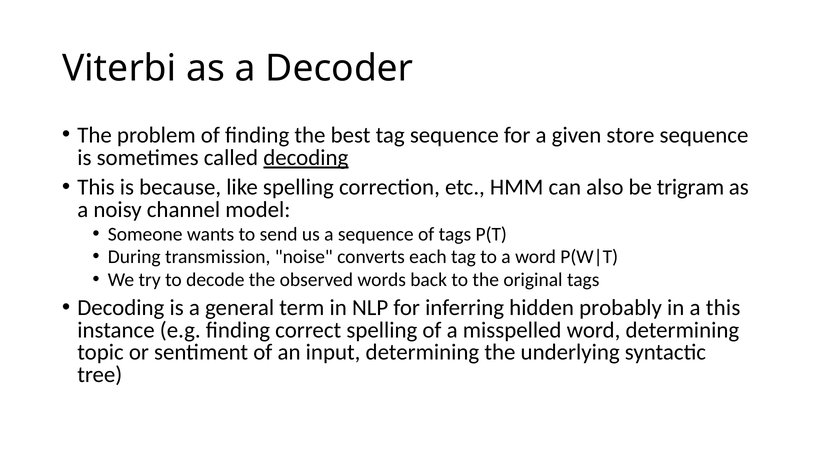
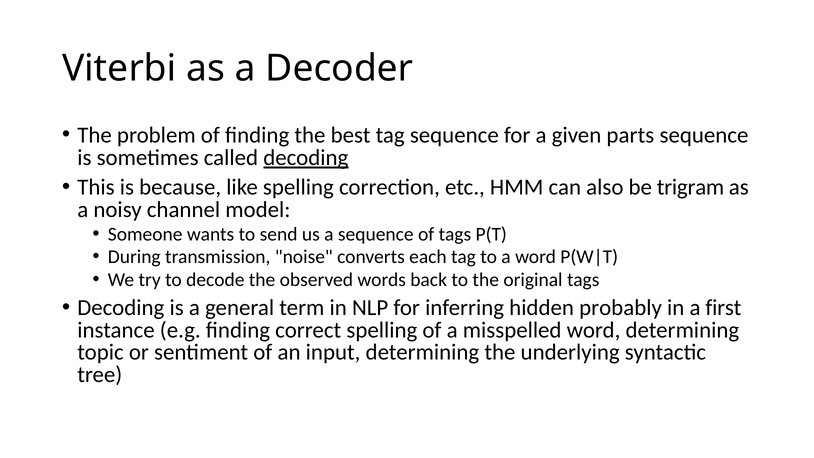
store: store -> parts
a this: this -> first
